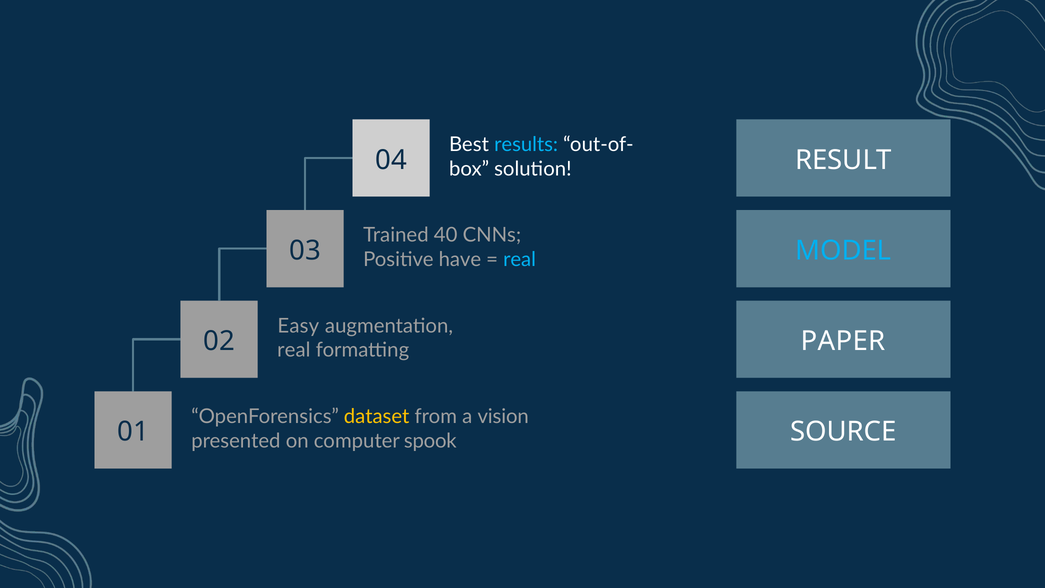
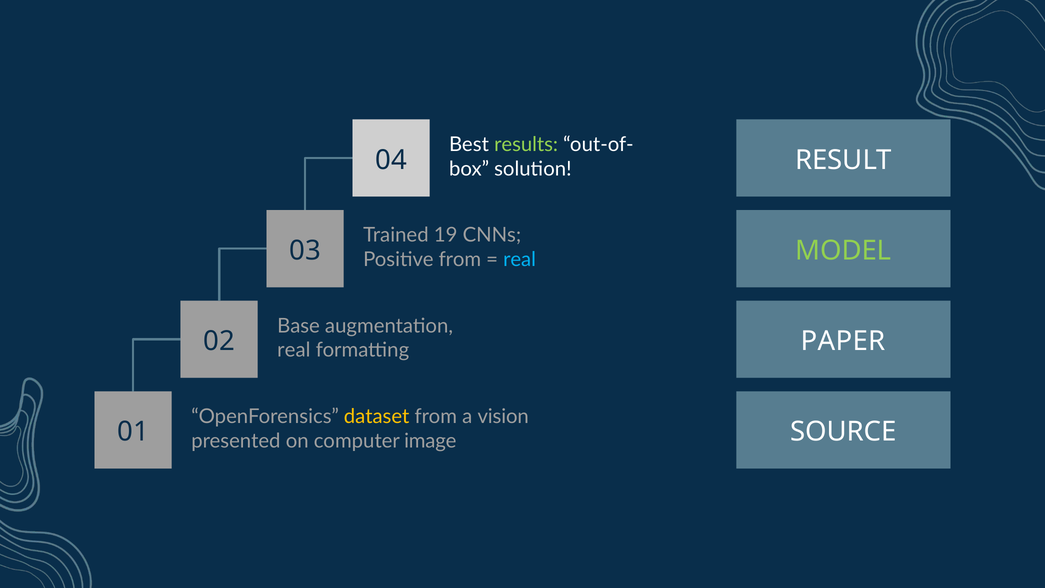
results colour: light blue -> light green
40: 40 -> 19
MODEL colour: light blue -> light green
Positive have: have -> from
Easy: Easy -> Base
spook: spook -> image
